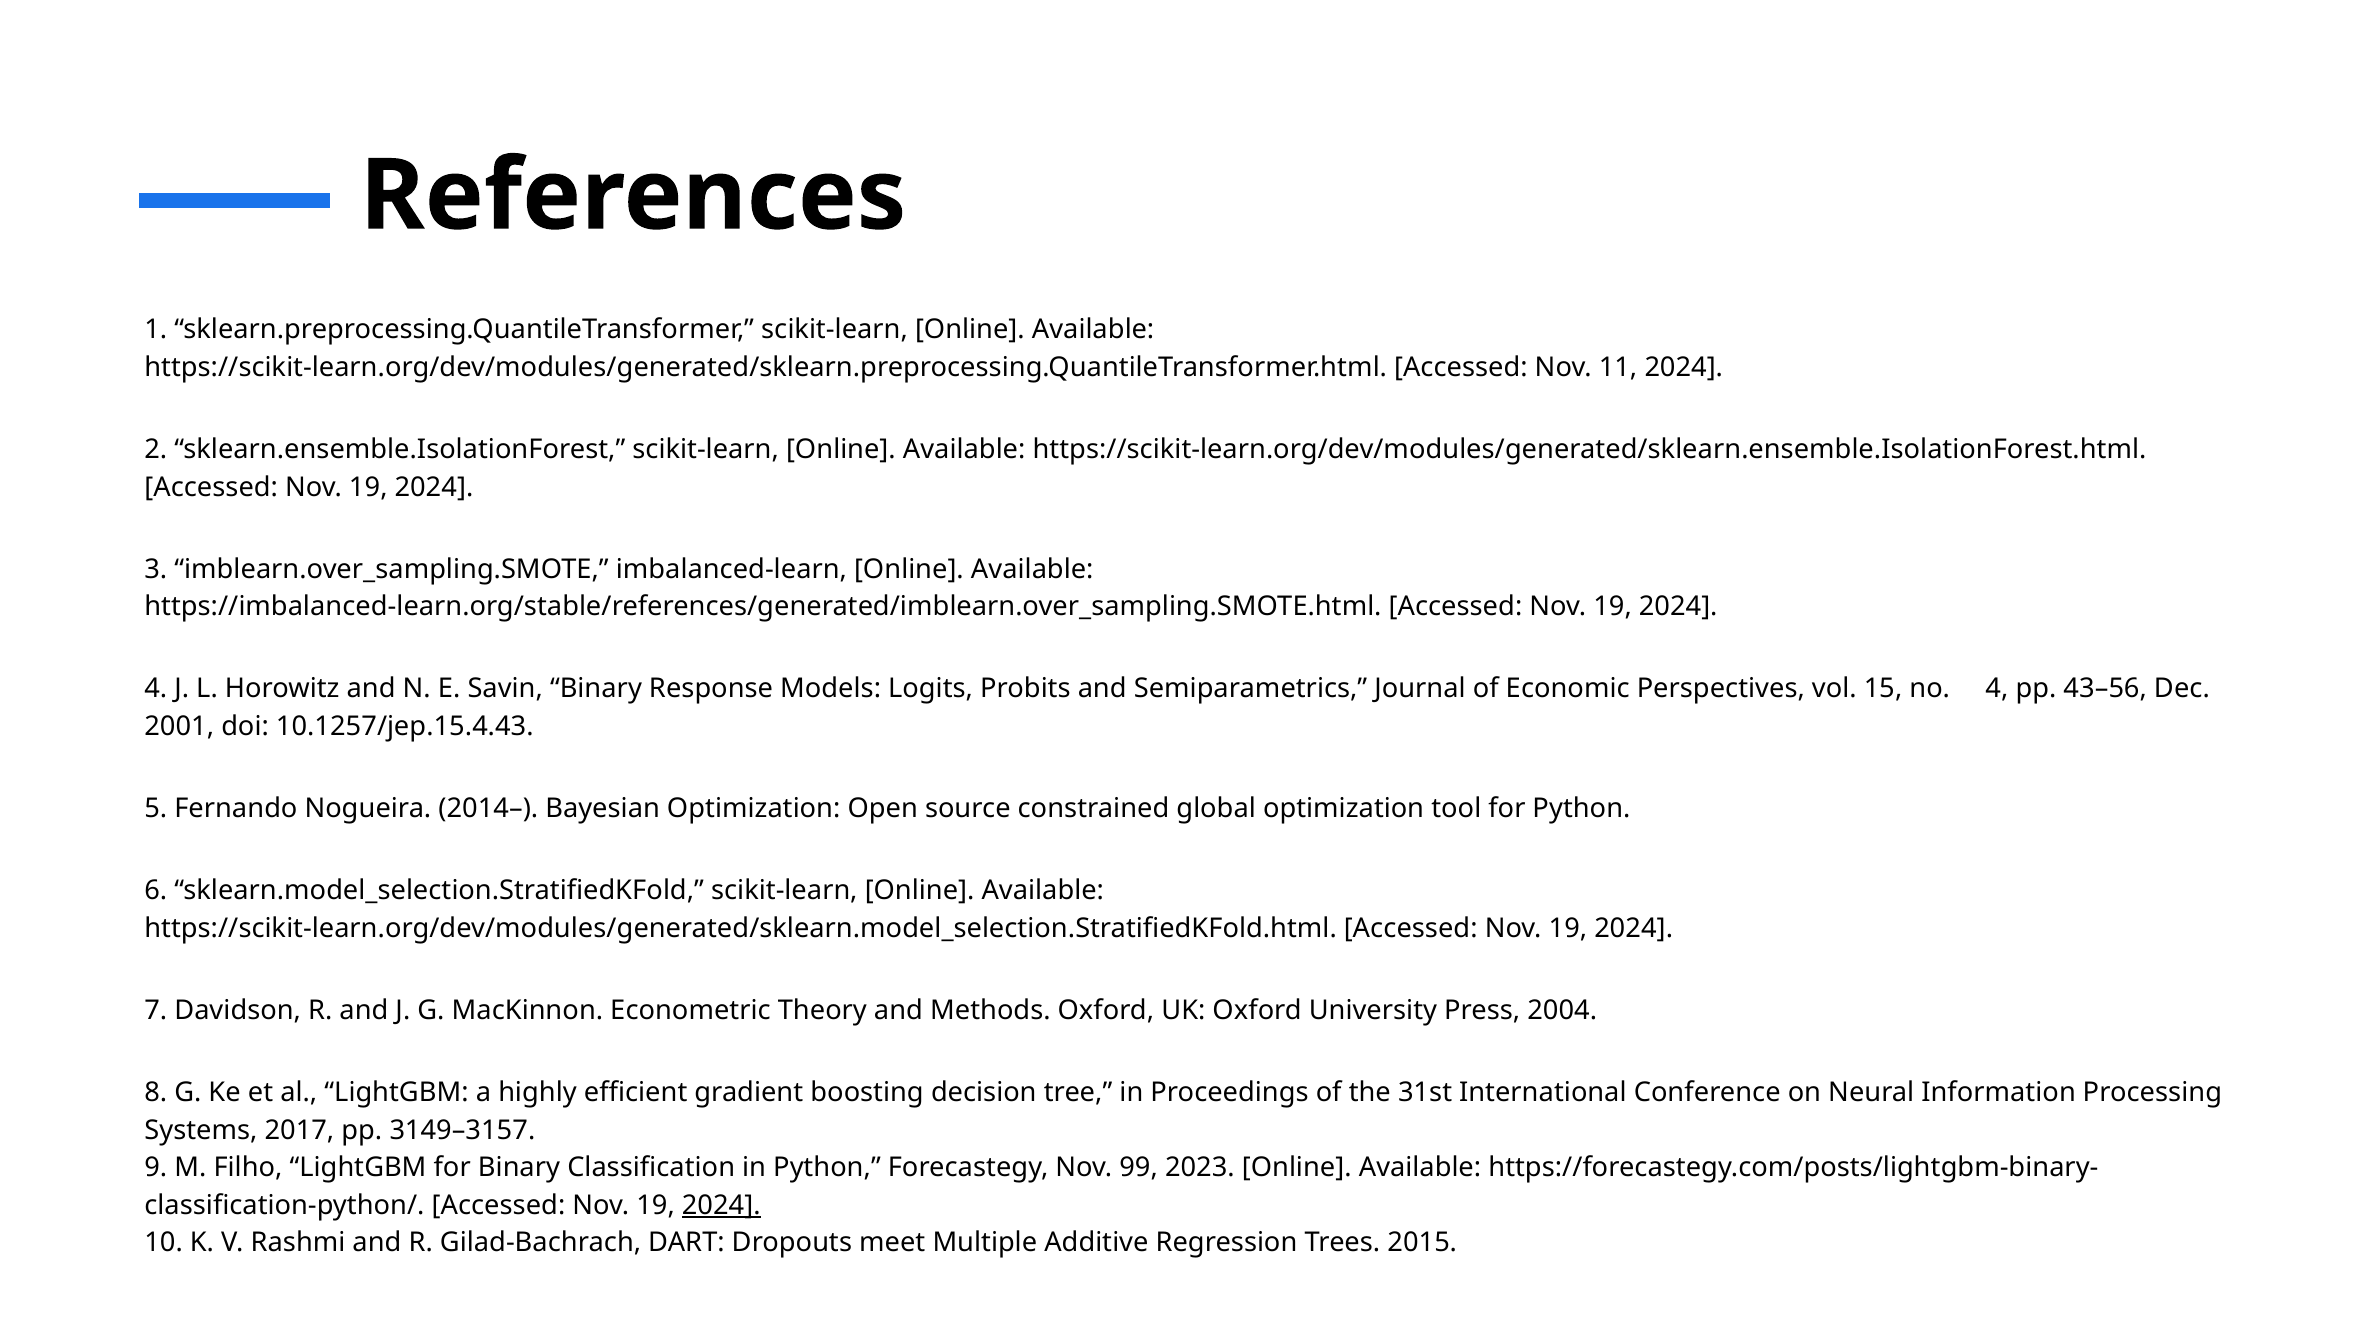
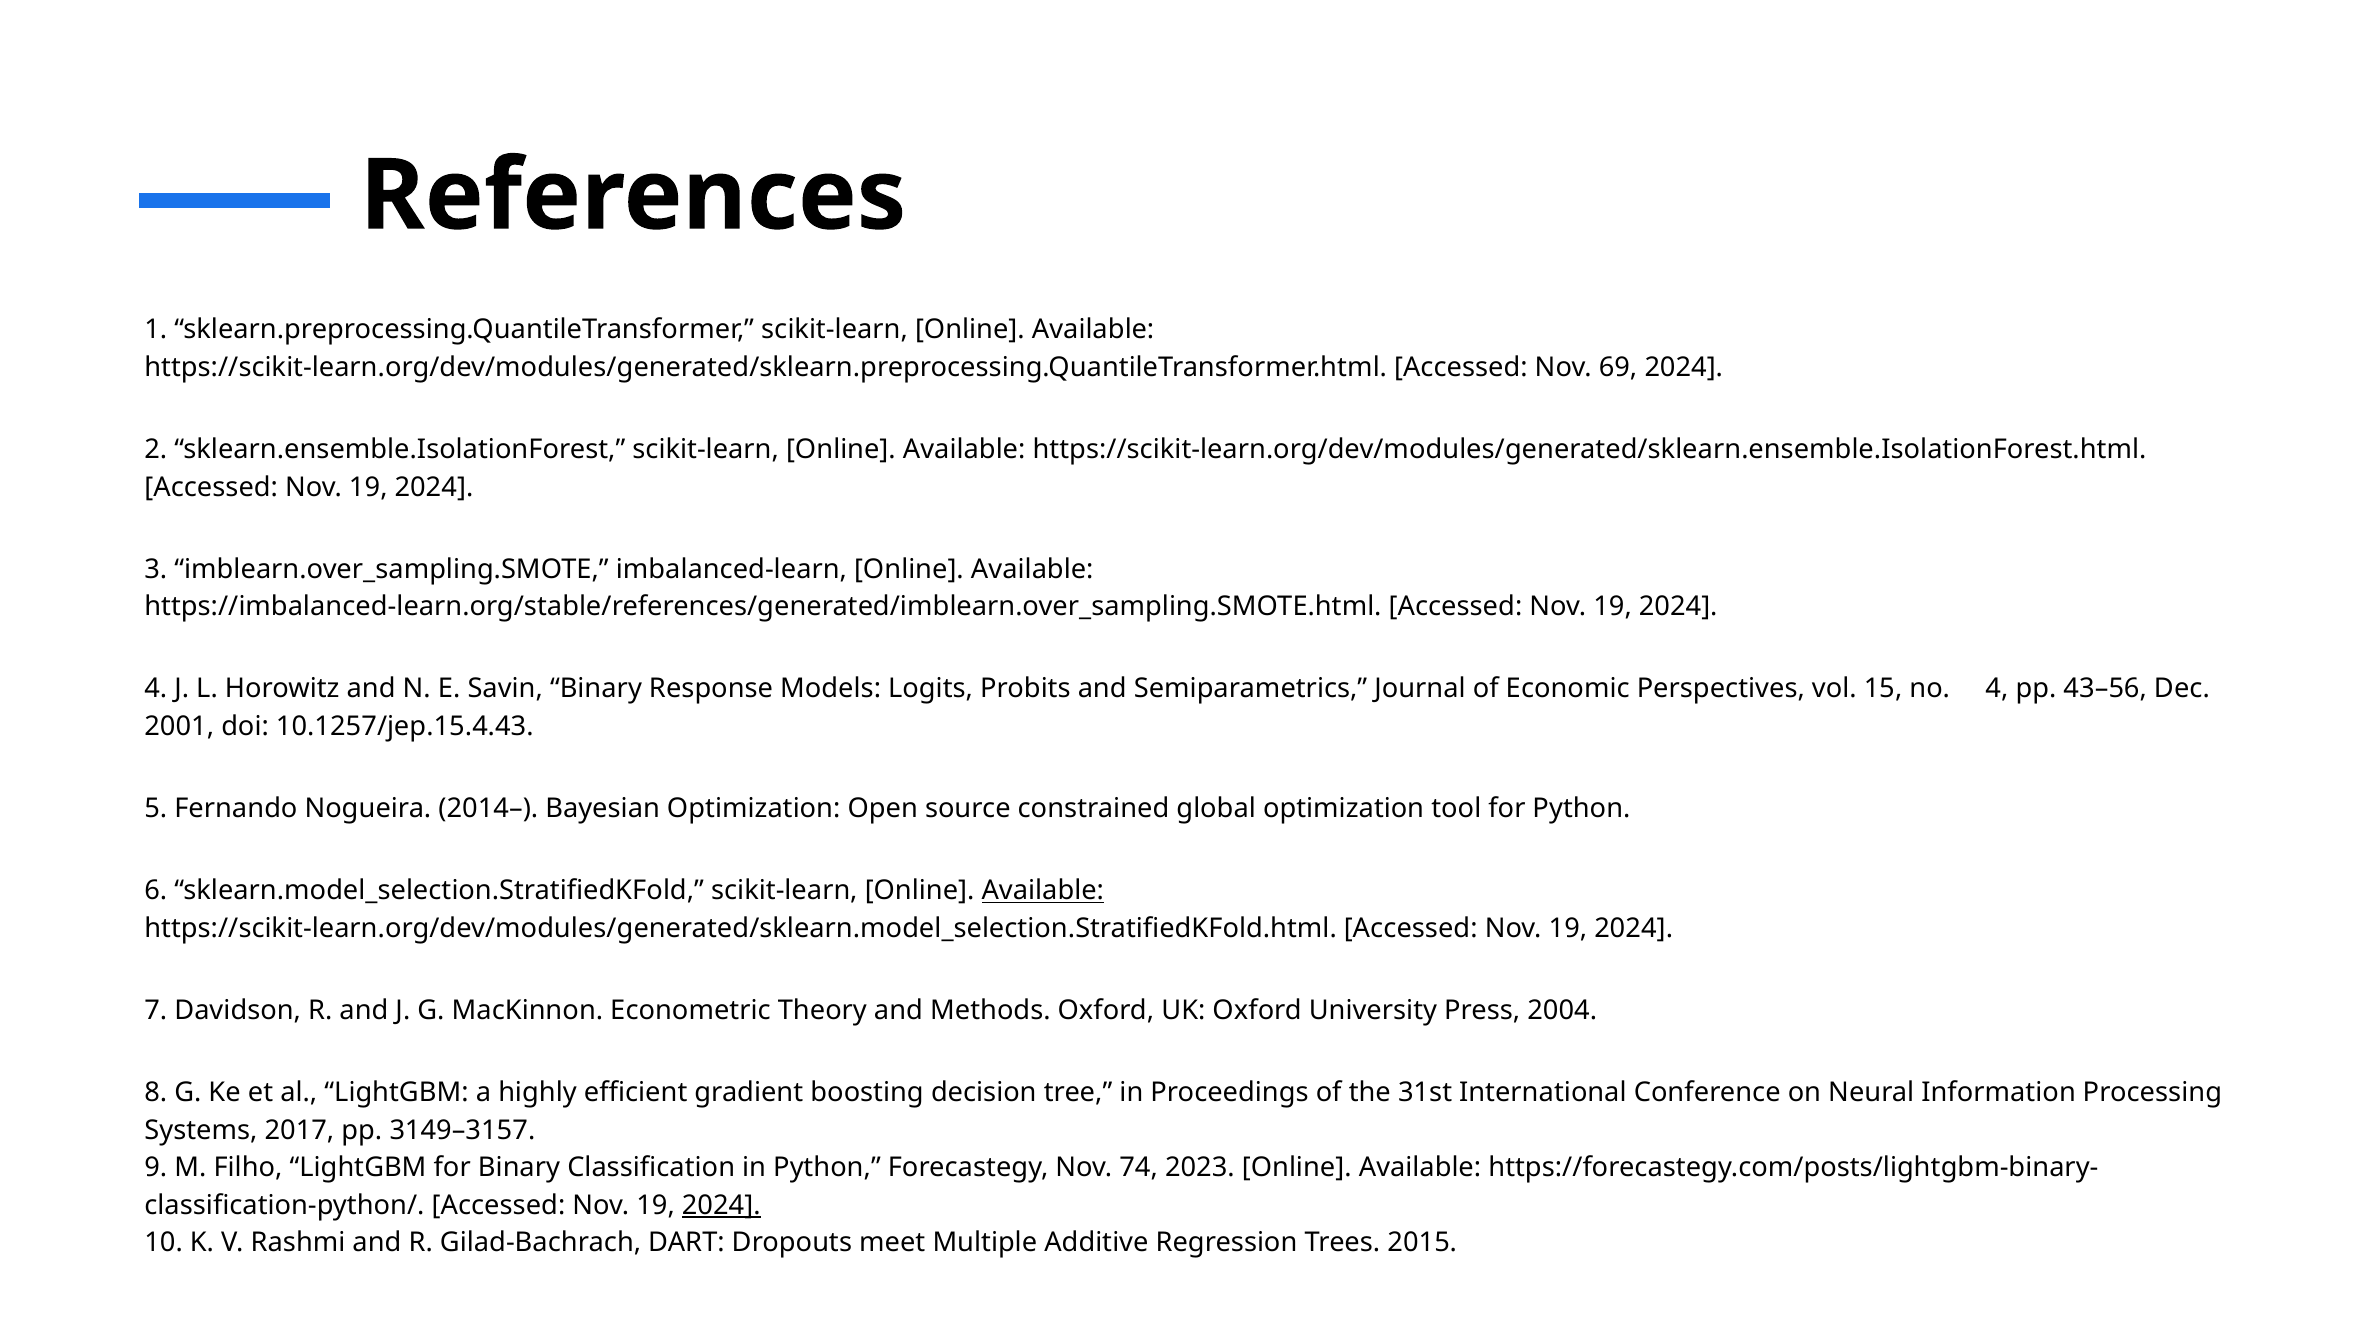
11: 11 -> 69
Available at (1043, 891) underline: none -> present
99: 99 -> 74
